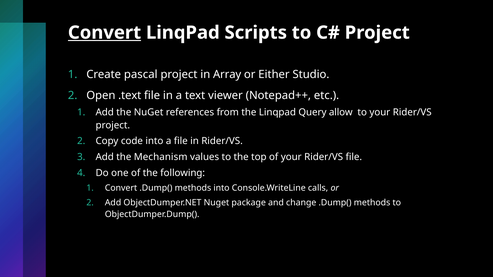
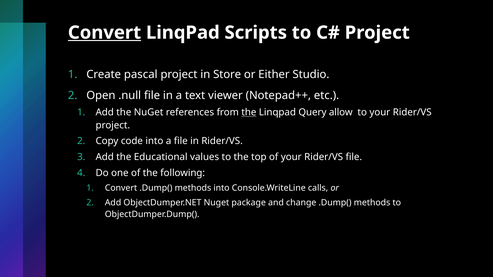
Array: Array -> Store
.text: .text -> .null
the at (249, 112) underline: none -> present
Mechanism: Mechanism -> Educational
